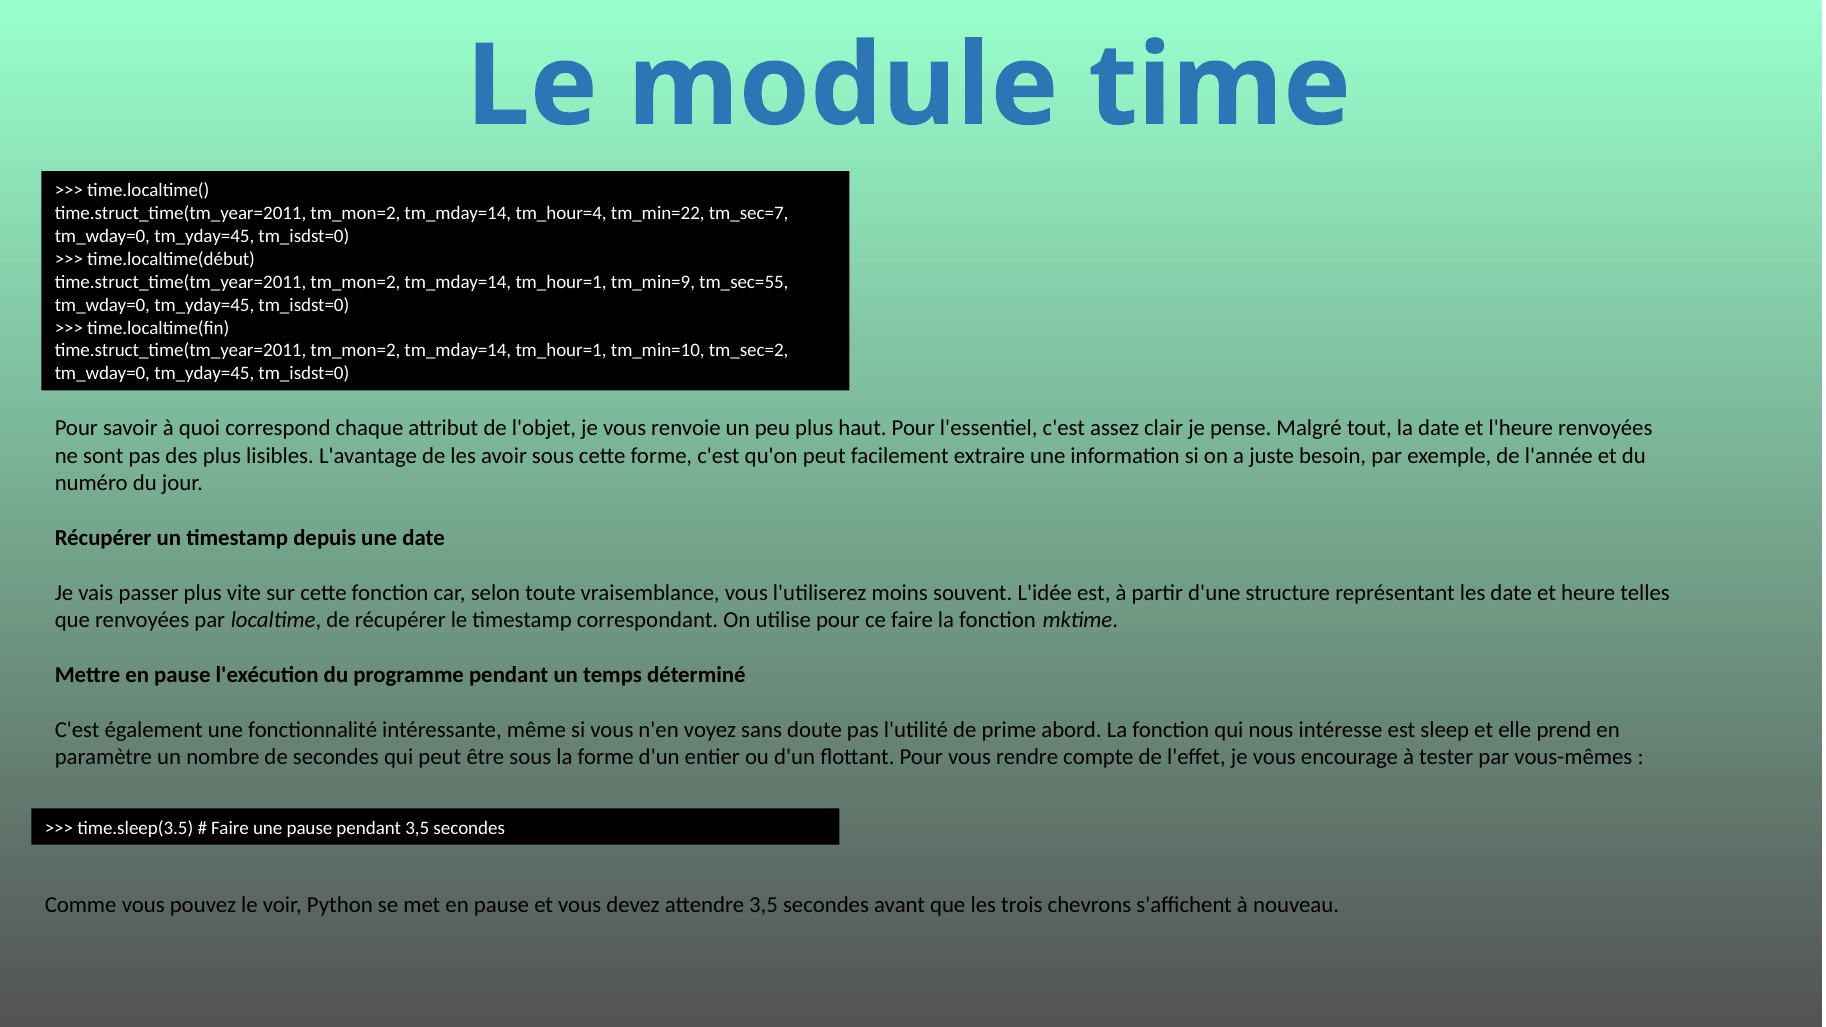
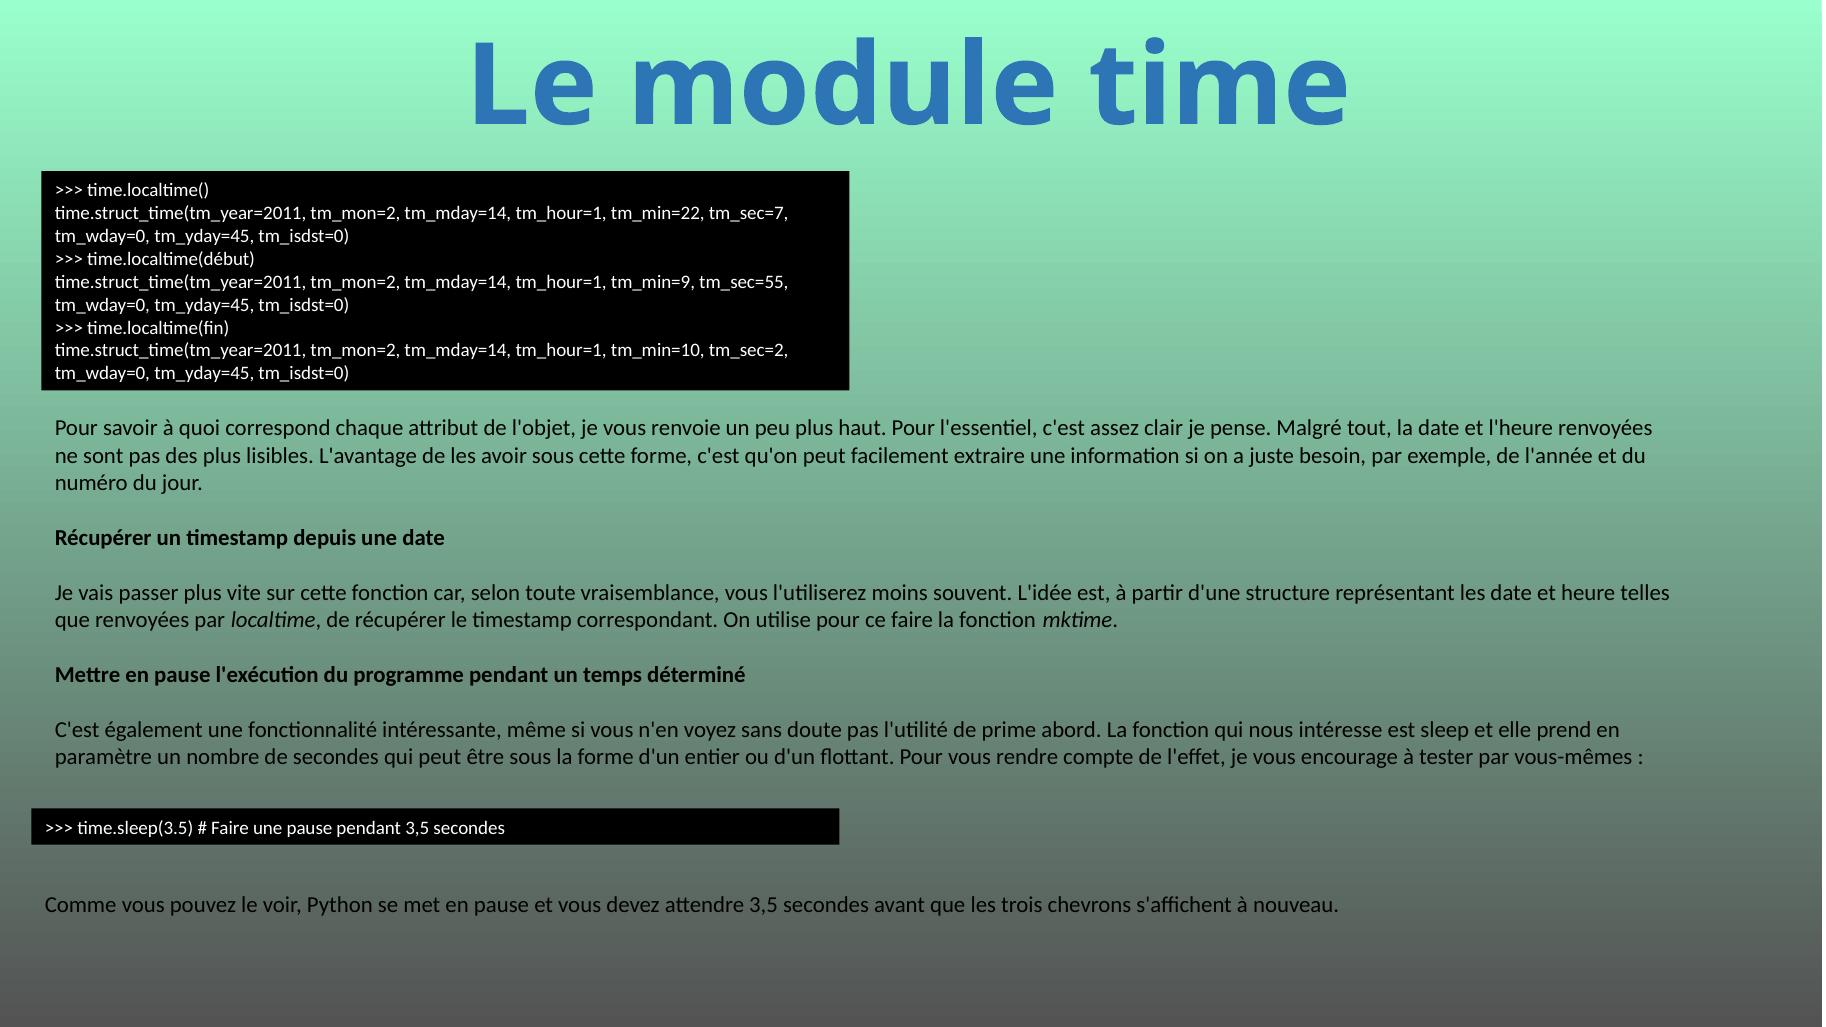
tm_hour=4 at (561, 214): tm_hour=4 -> tm_hour=1
